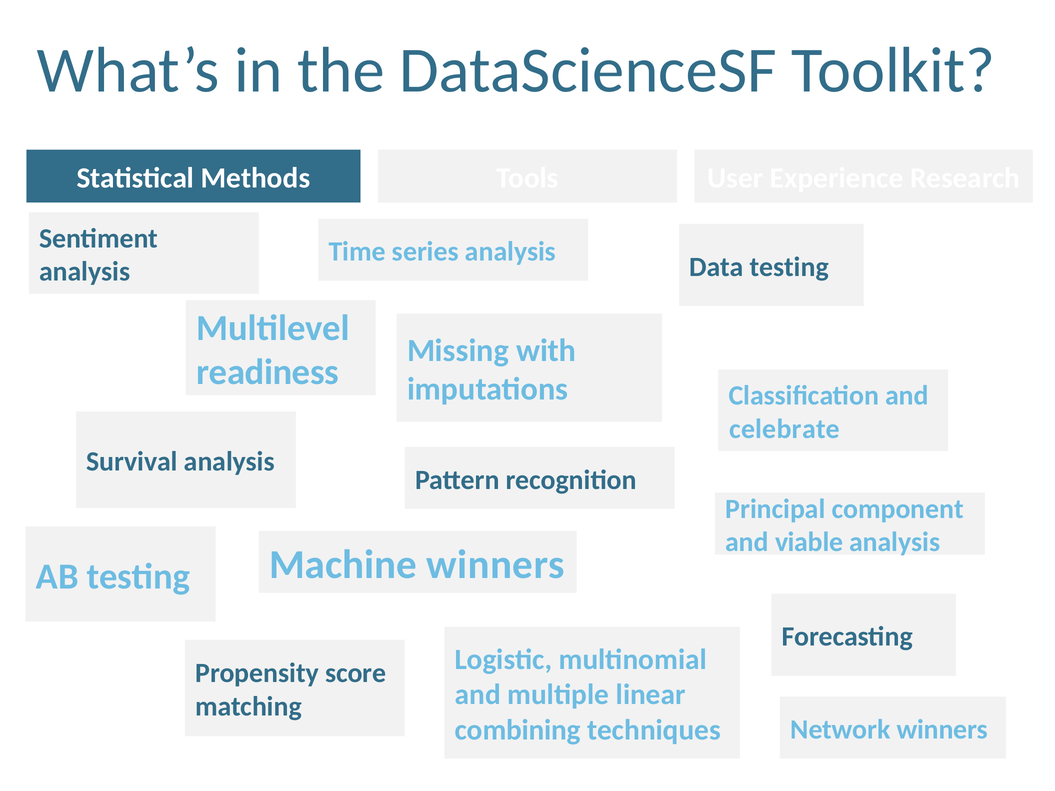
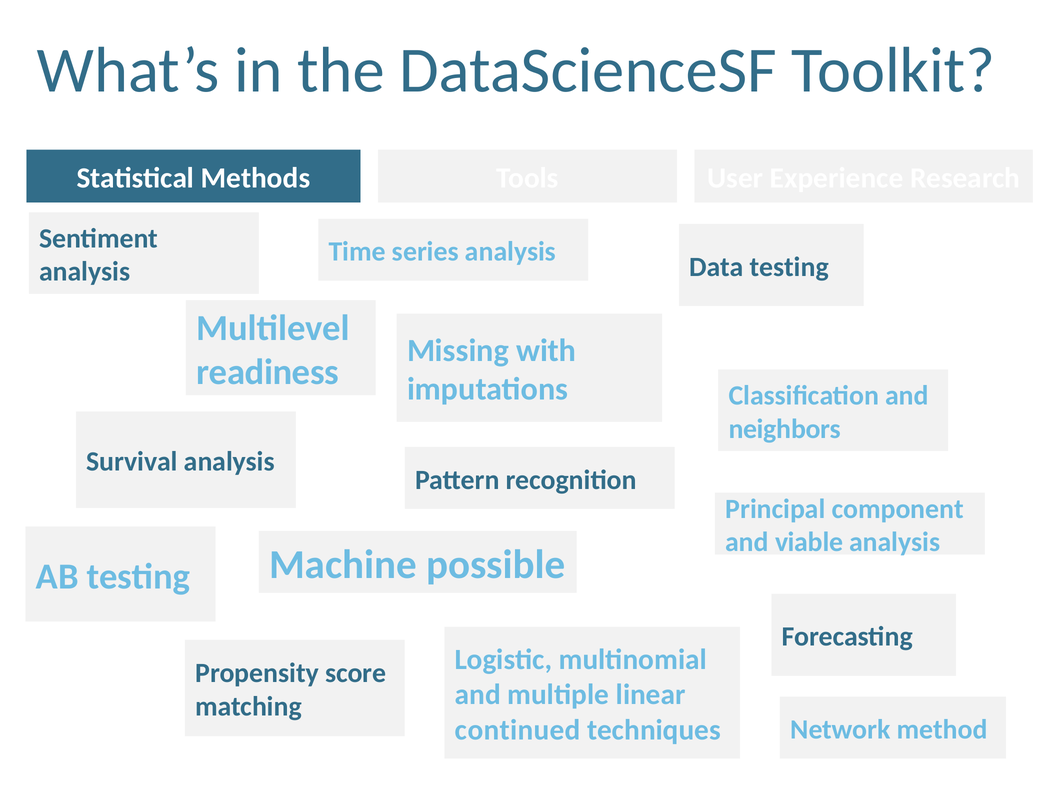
celebrate: celebrate -> neighbors
Machine winners: winners -> possible
combining: combining -> continued
Network winners: winners -> method
